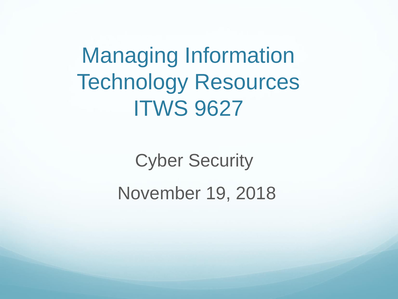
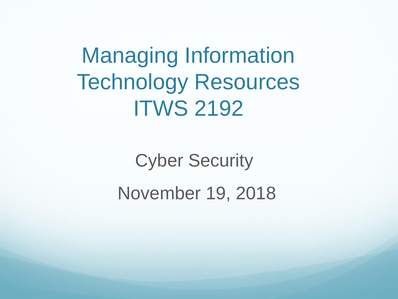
9627: 9627 -> 2192
